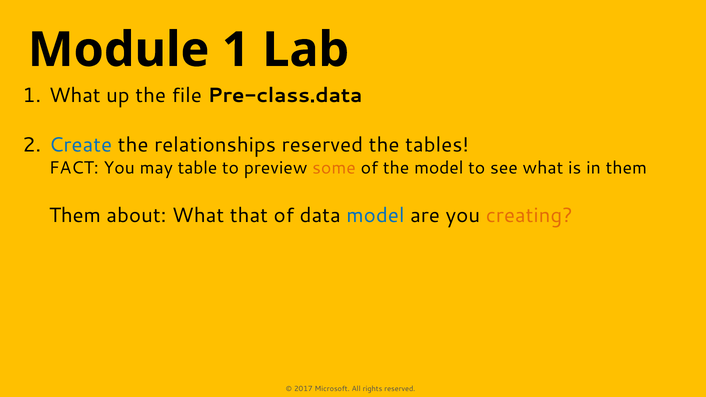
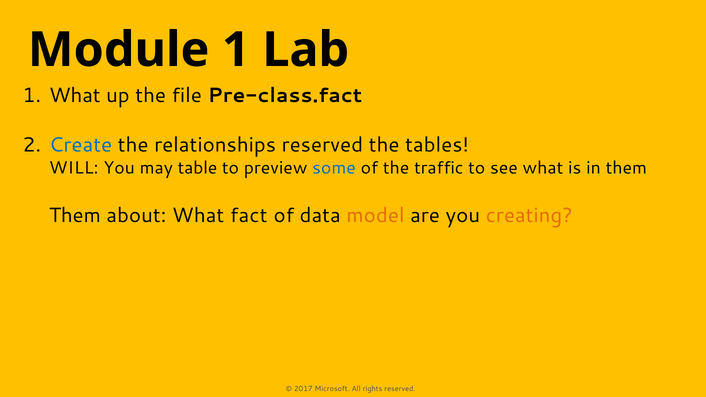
Pre-class.data: Pre-class.data -> Pre-class.fact
FACT: FACT -> WILL
some colour: orange -> blue
the model: model -> traffic
that: that -> fact
model at (375, 216) colour: blue -> orange
